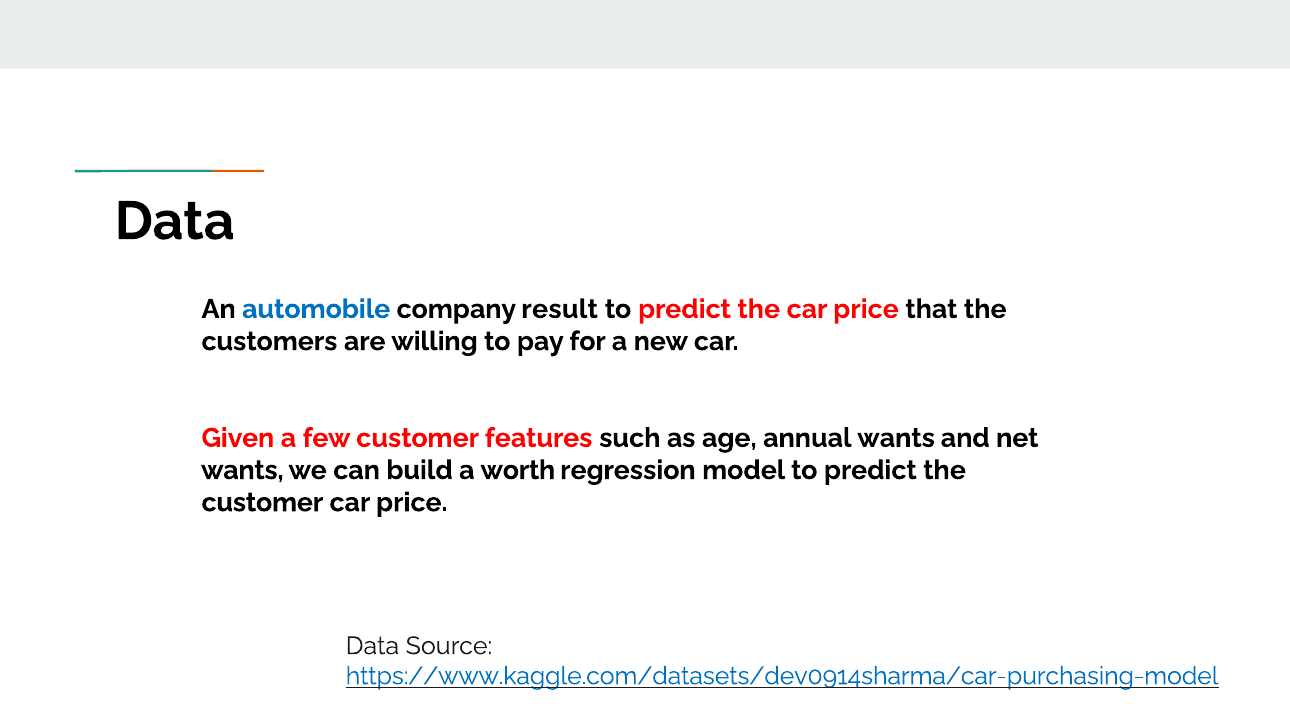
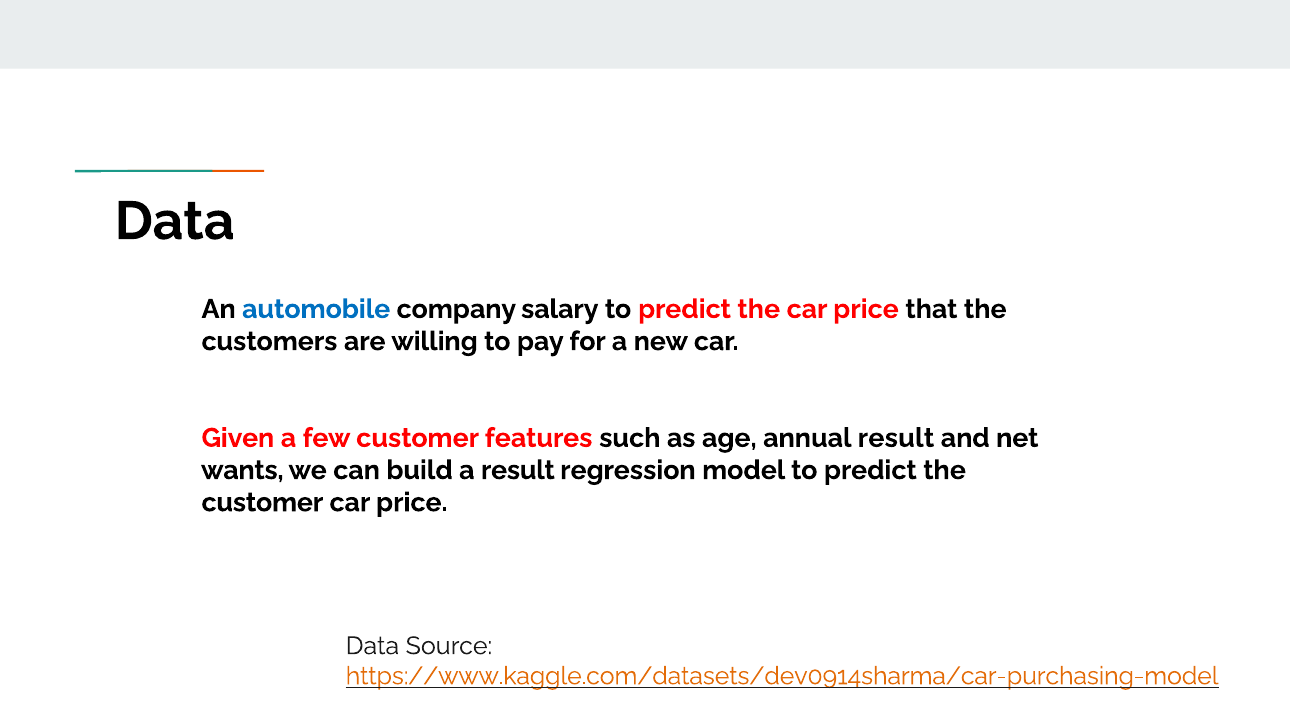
result: result -> salary
annual wants: wants -> result
a worth: worth -> result
https://www.kaggle.com/datasets/dev0914sharma/car-purchasing-model colour: blue -> orange
